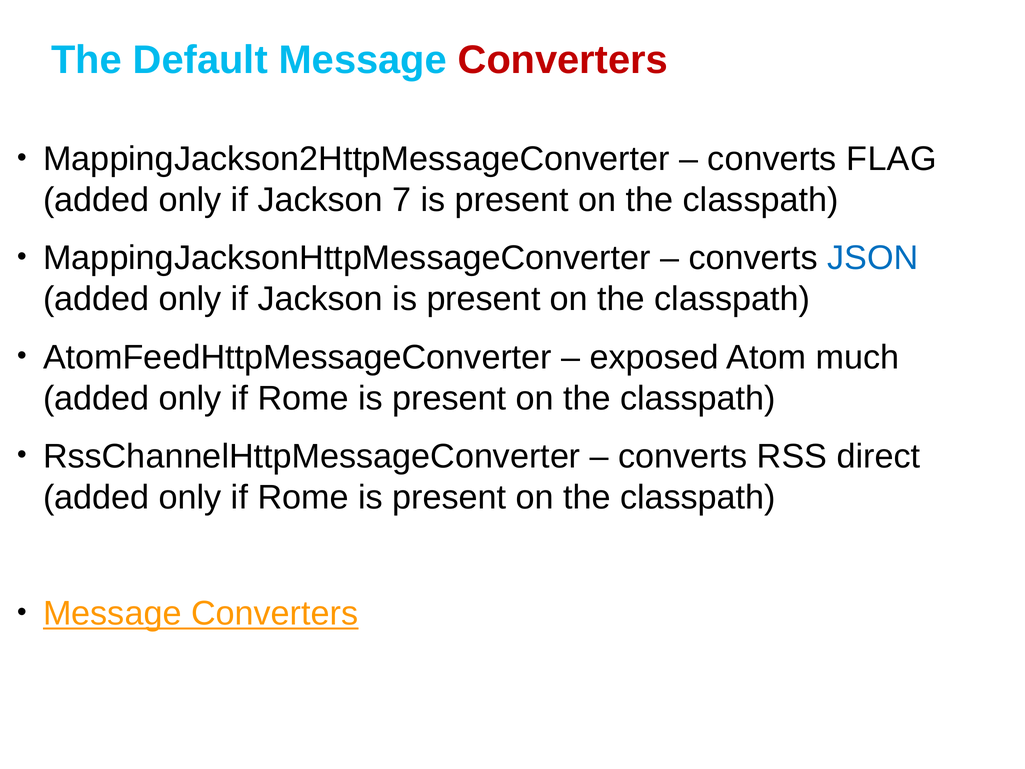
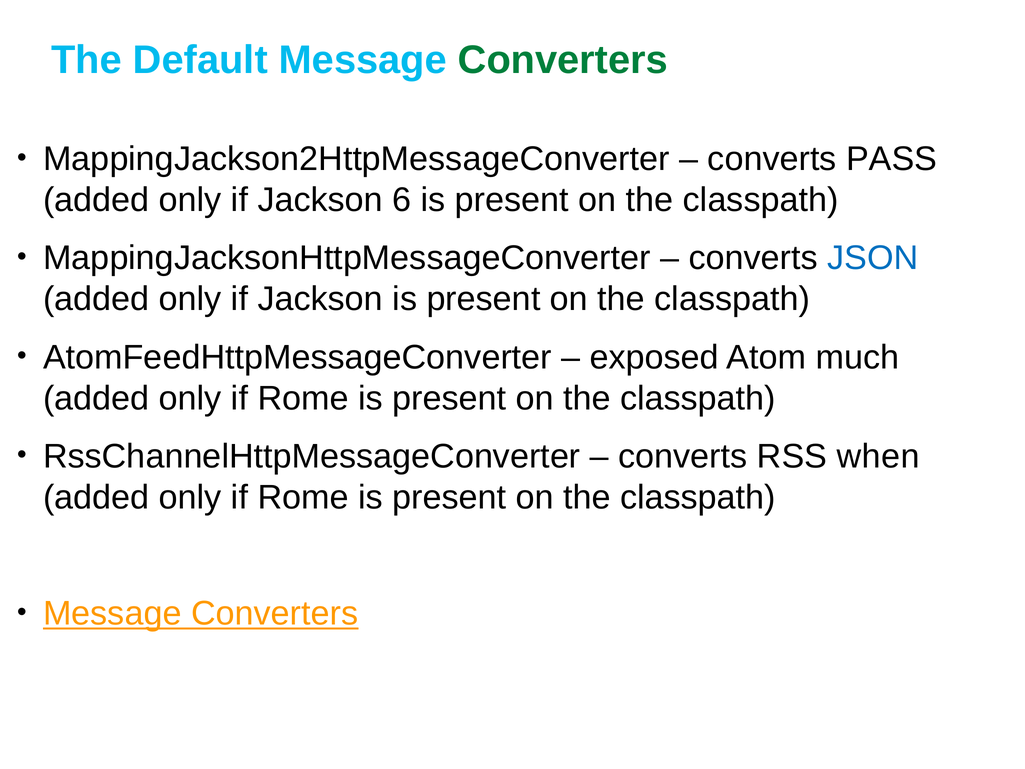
Converters at (563, 60) colour: red -> green
FLAG: FLAG -> PASS
7: 7 -> 6
direct: direct -> when
